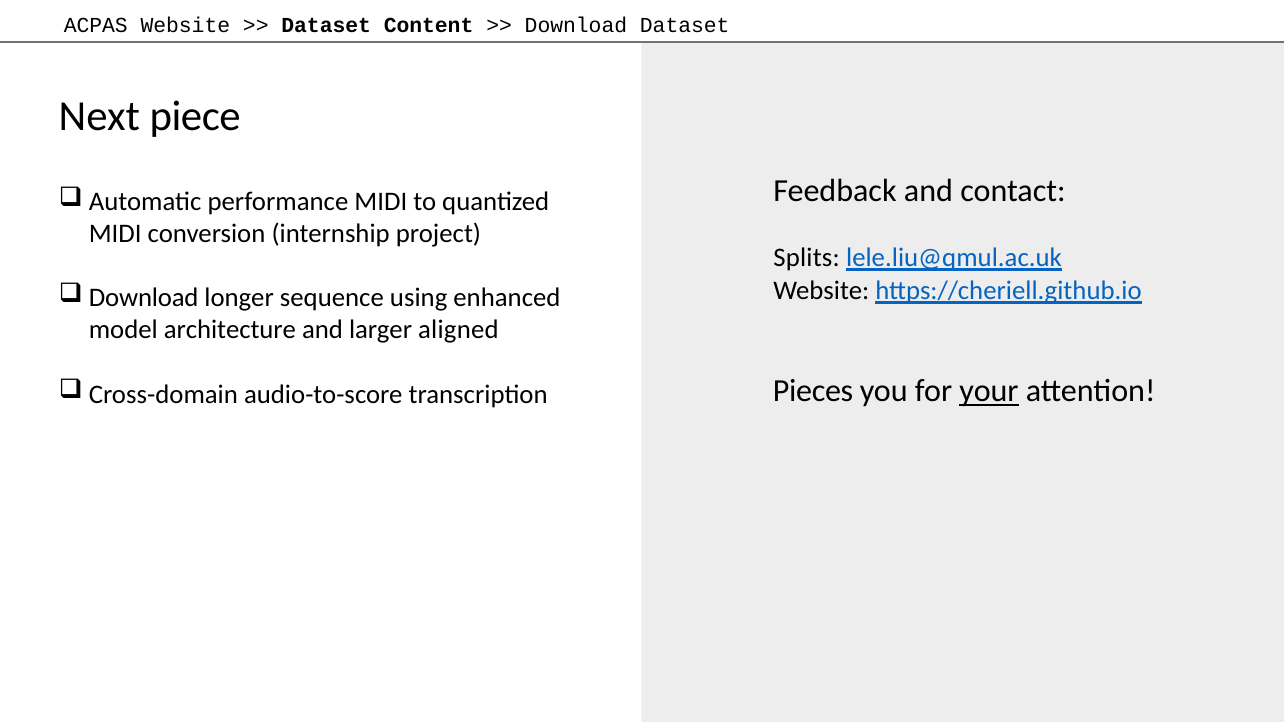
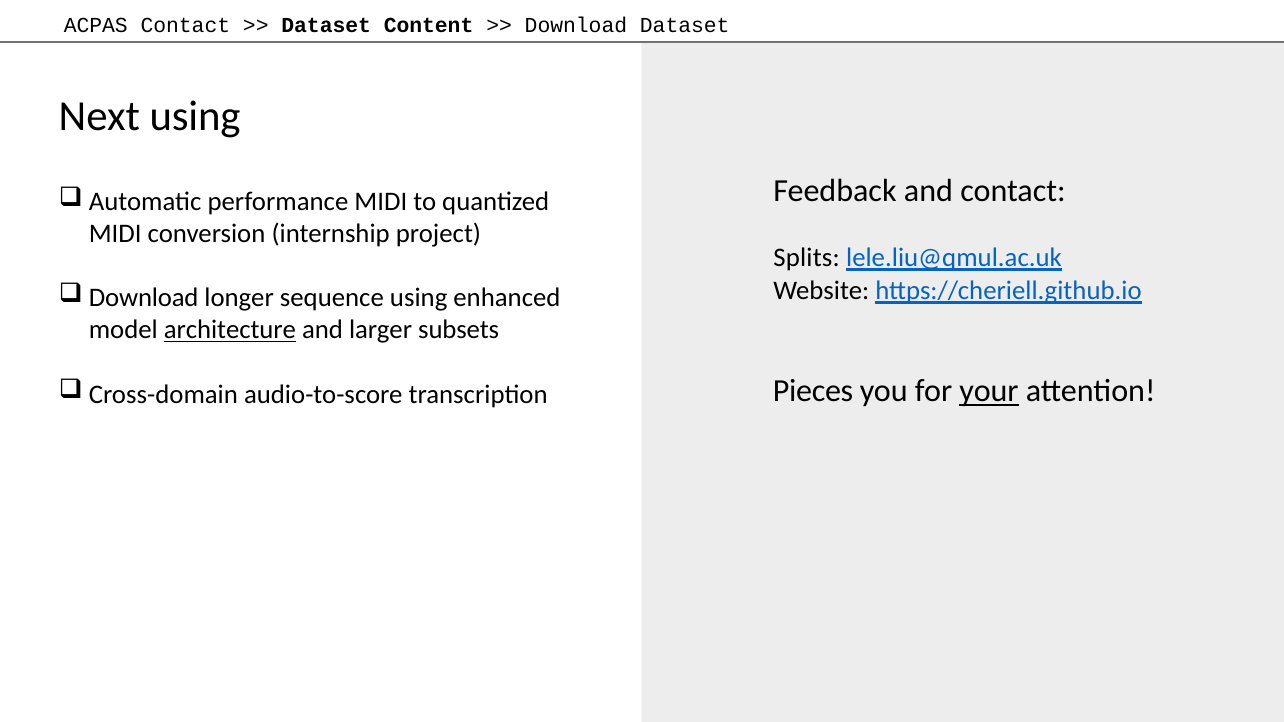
ACPAS Website: Website -> Contact
Next piece: piece -> using
architecture underline: none -> present
aligned: aligned -> subsets
